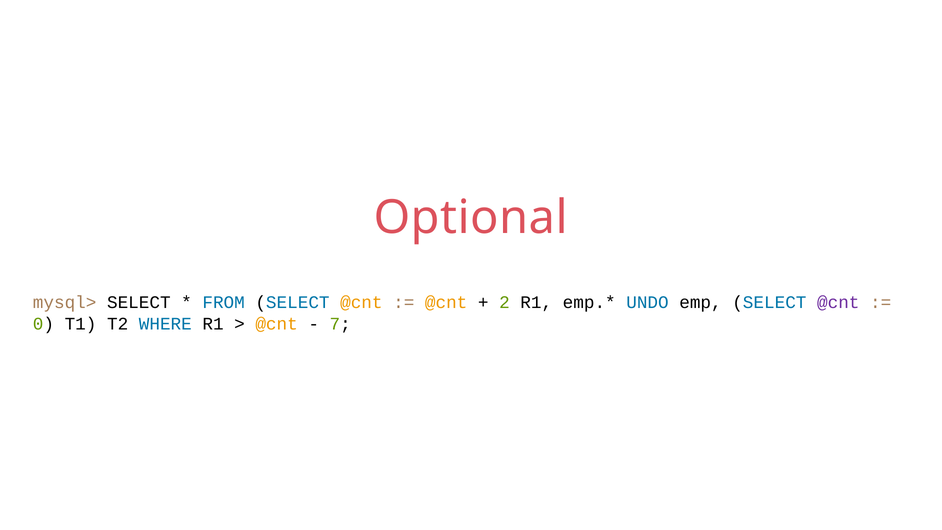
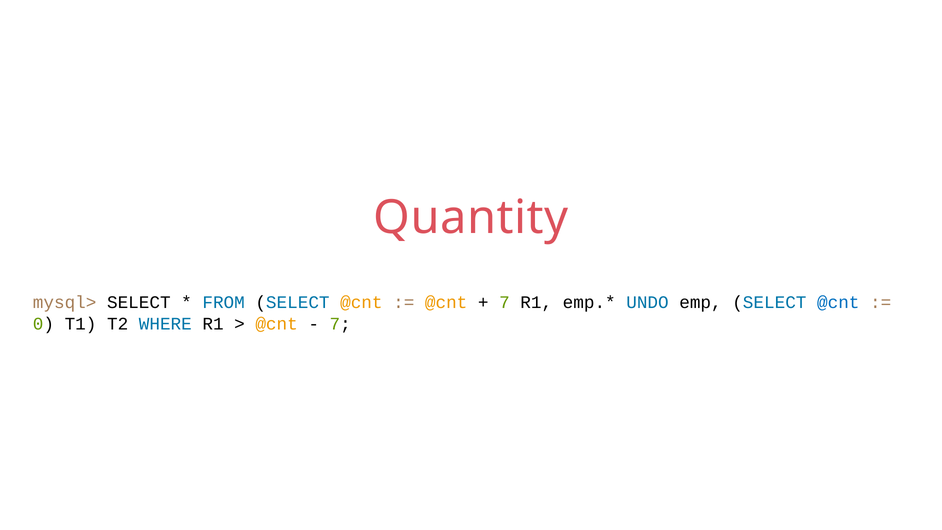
Optional: Optional -> Quantity
2 at (504, 302): 2 -> 7
@cnt at (838, 302) colour: purple -> blue
